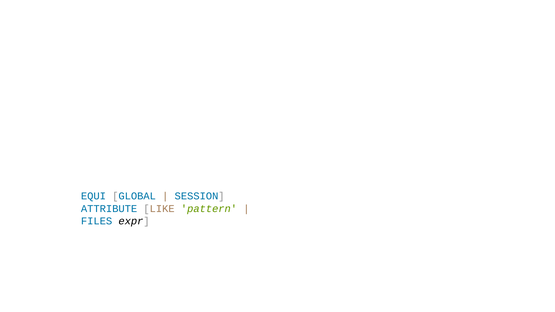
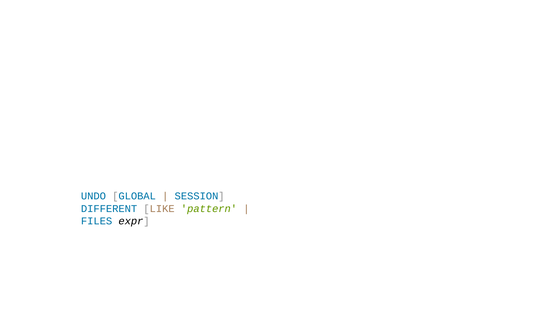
EQUI: EQUI -> UNDO
ATTRIBUTE: ATTRIBUTE -> DIFFERENT
